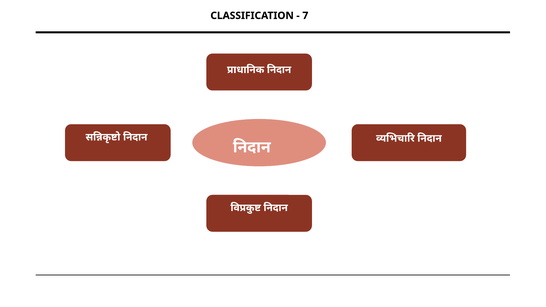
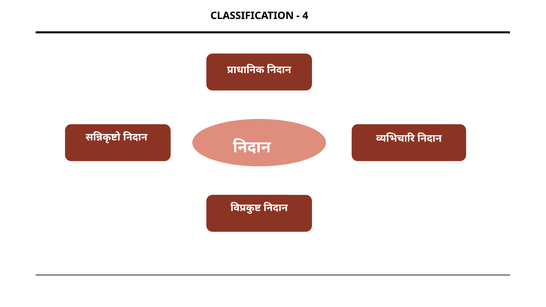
7: 7 -> 4
